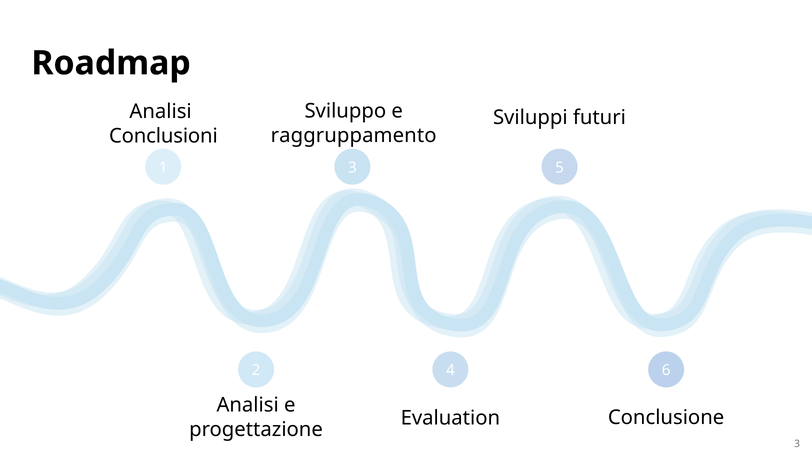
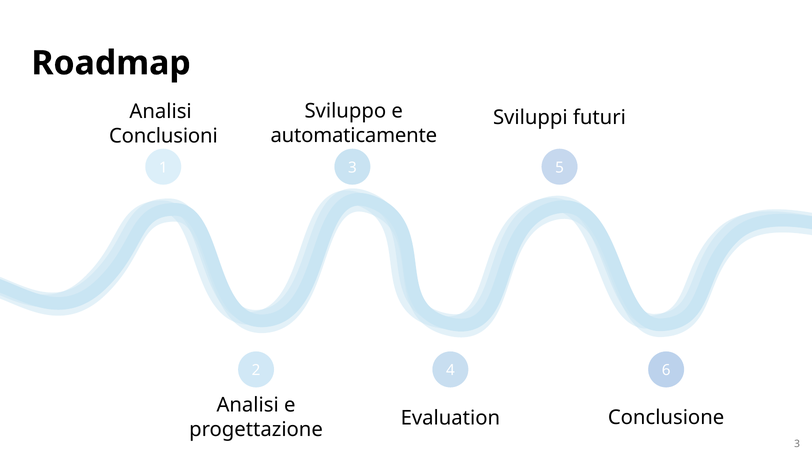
raggruppamento: raggruppamento -> automaticamente
